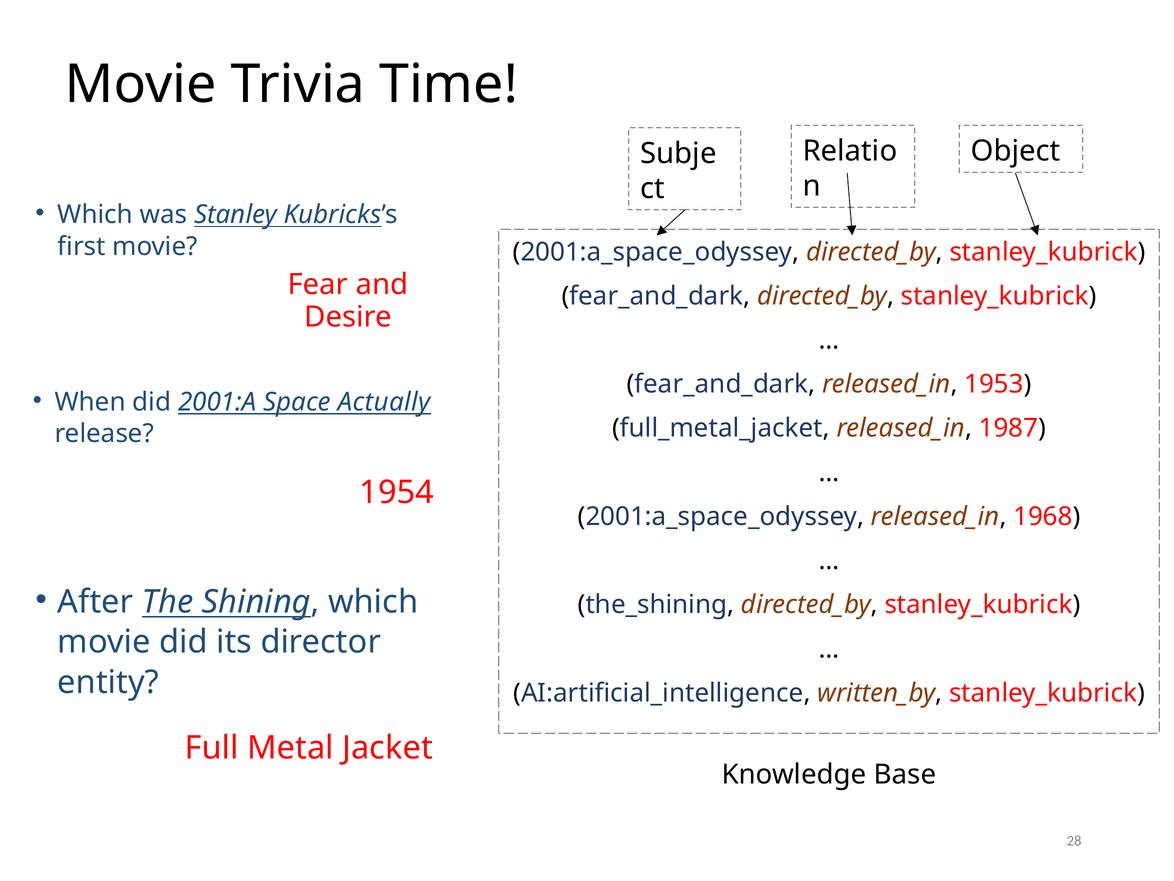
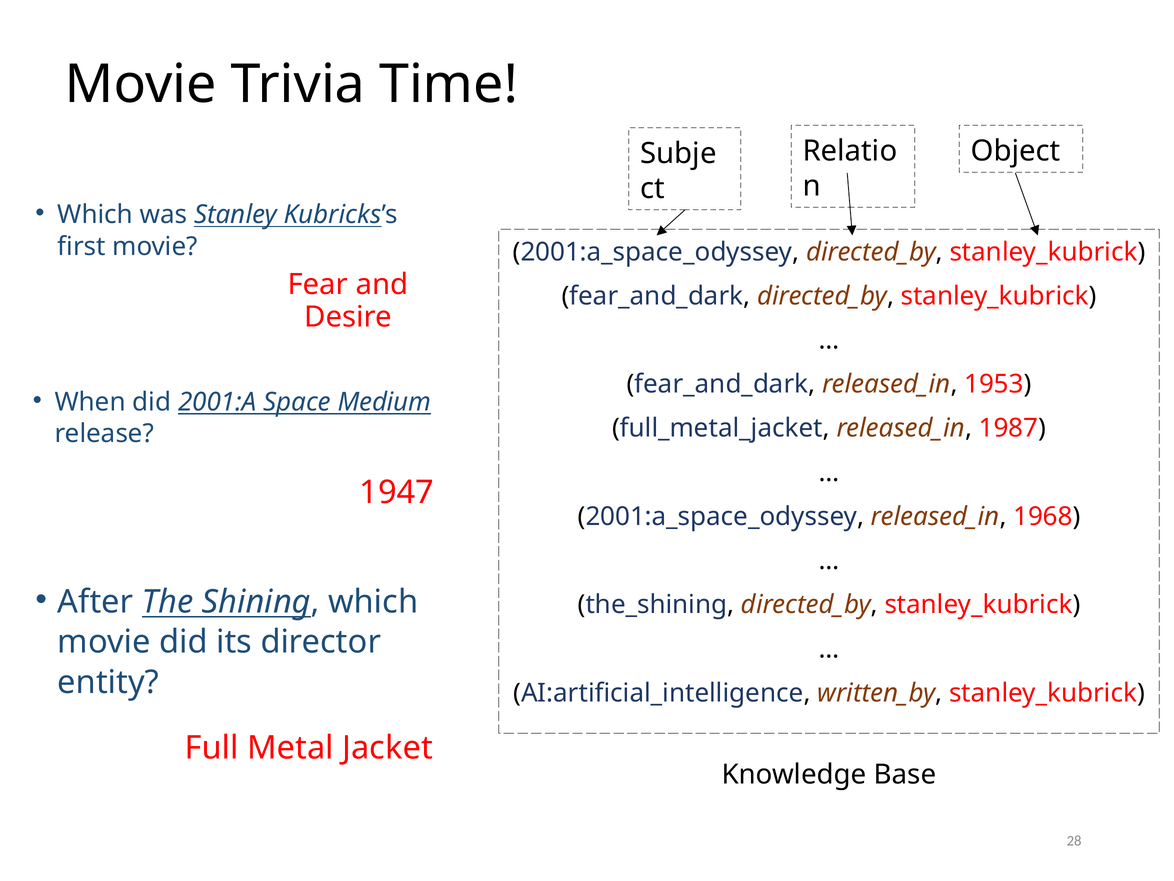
Actually: Actually -> Medium
1954: 1954 -> 1947
